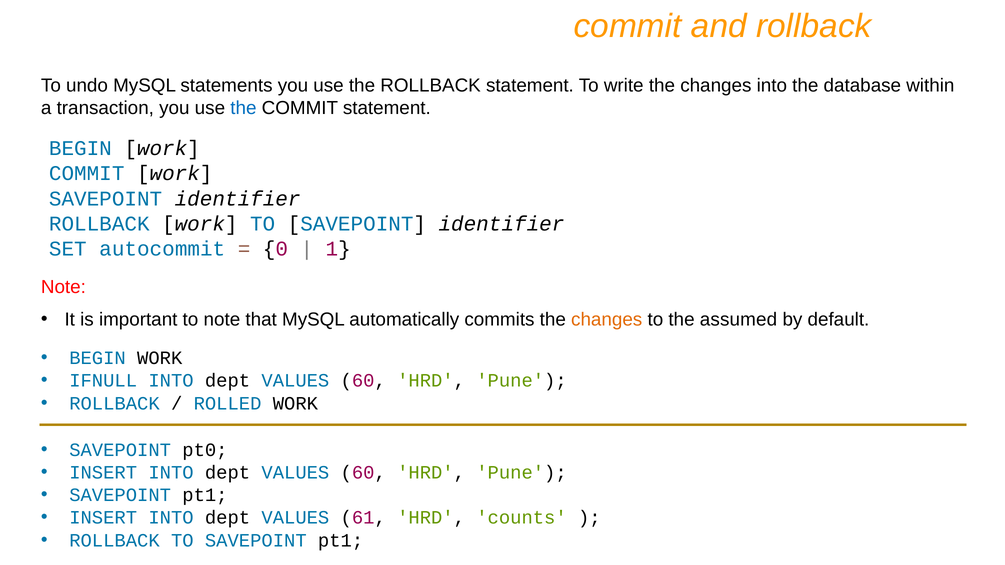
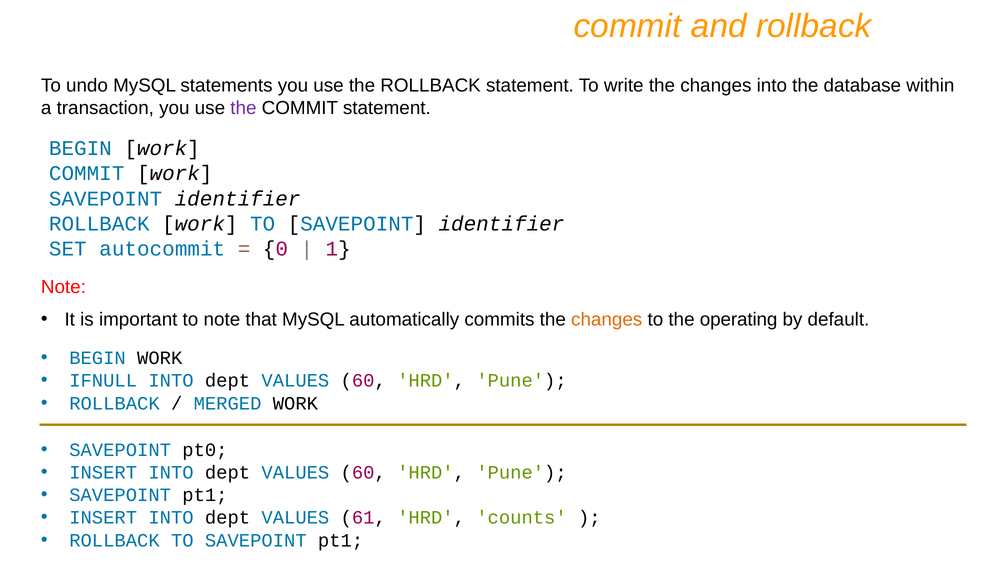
the at (243, 108) colour: blue -> purple
assumed: assumed -> operating
ROLLED: ROLLED -> MERGED
